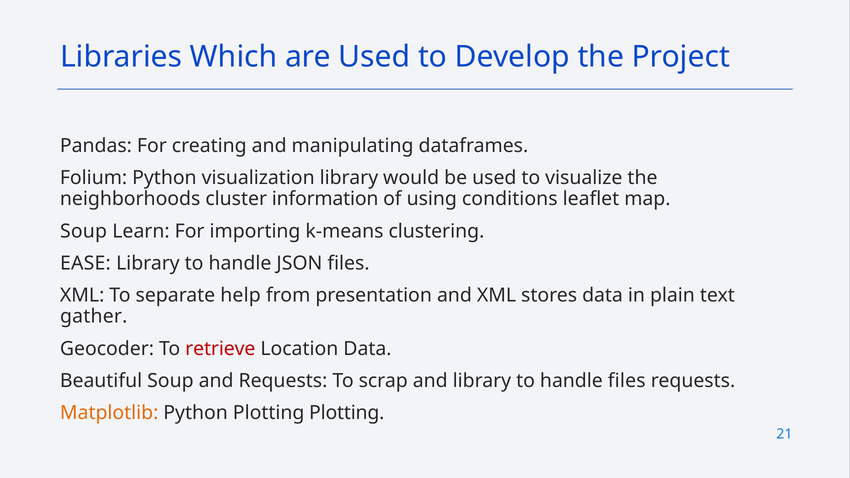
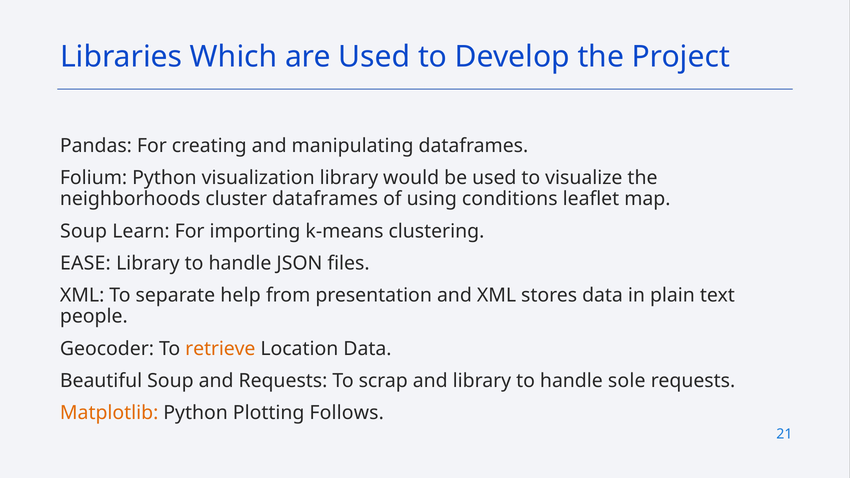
cluster information: information -> dataframes
gather: gather -> people
retrieve colour: red -> orange
handle files: files -> sole
Plotting Plotting: Plotting -> Follows
